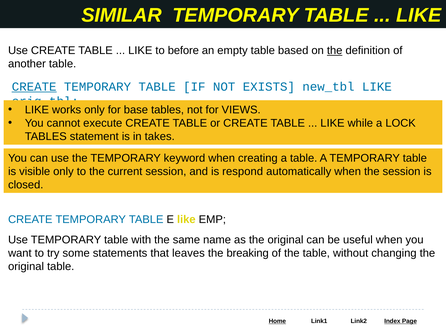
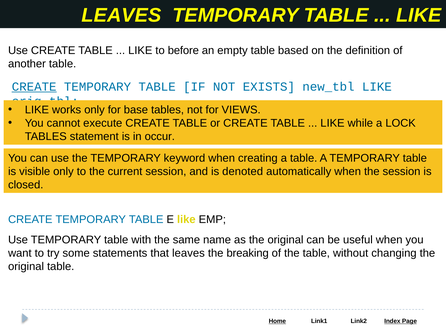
SIMILAR at (122, 15): SIMILAR -> LEAVES
the at (335, 51) underline: present -> none
takes: takes -> occur
respond: respond -> denoted
